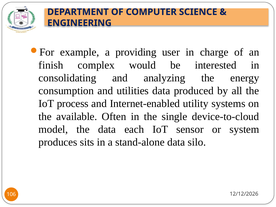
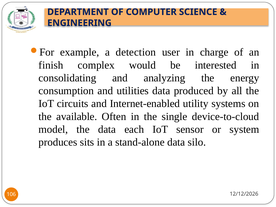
providing: providing -> detection
process: process -> circuits
